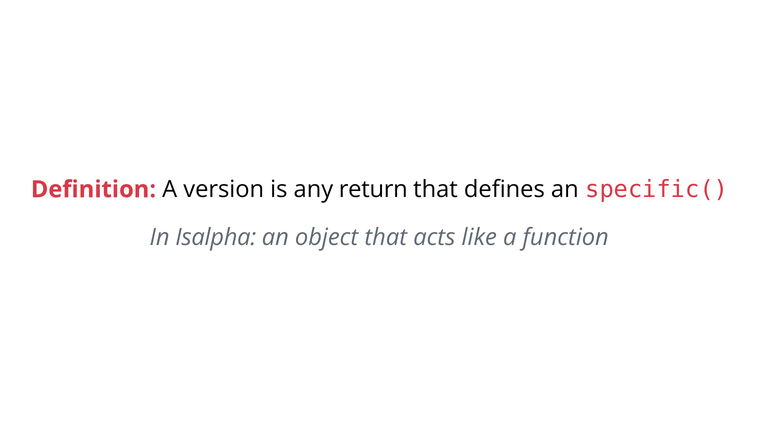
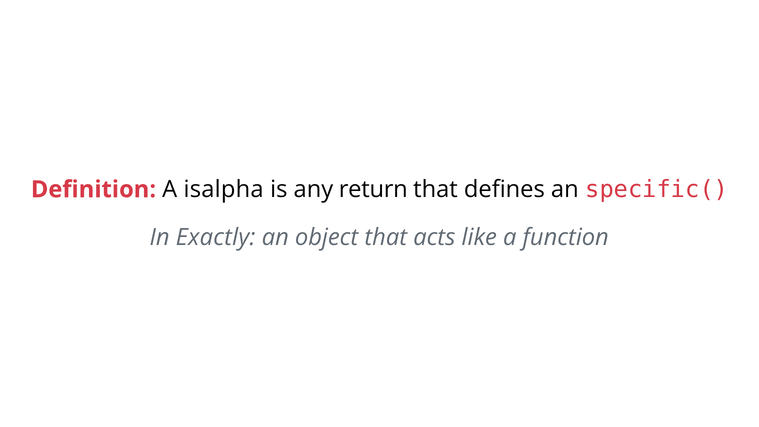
version: version -> isalpha
Isalpha: Isalpha -> Exactly
